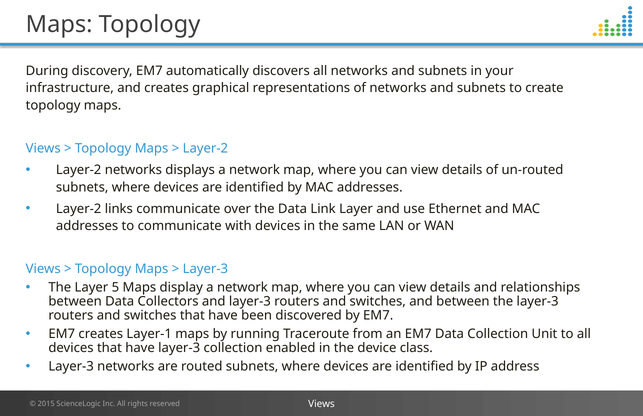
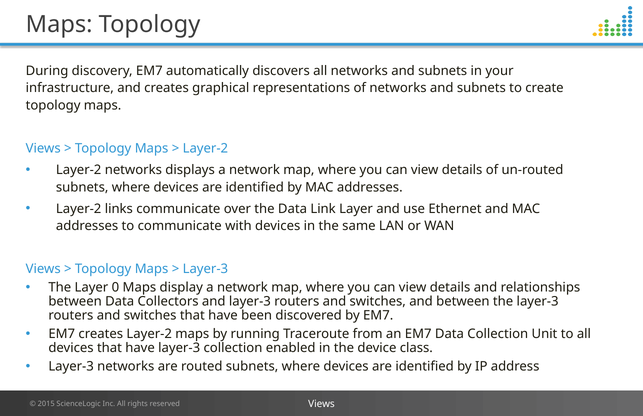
5: 5 -> 0
creates Layer-1: Layer-1 -> Layer-2
